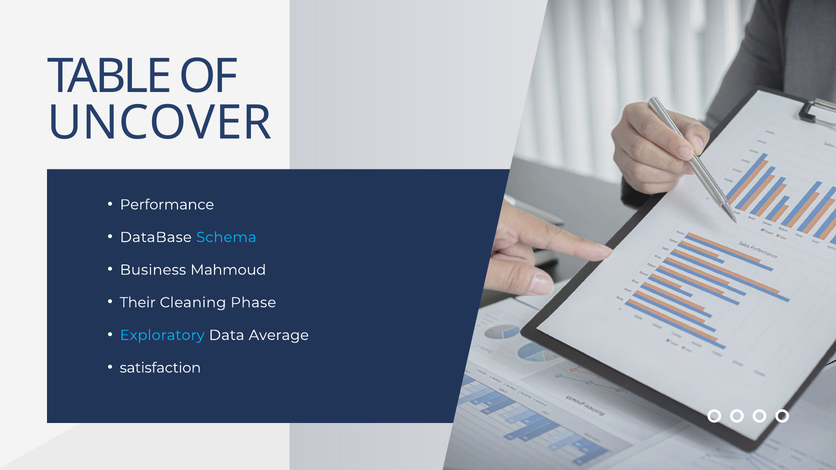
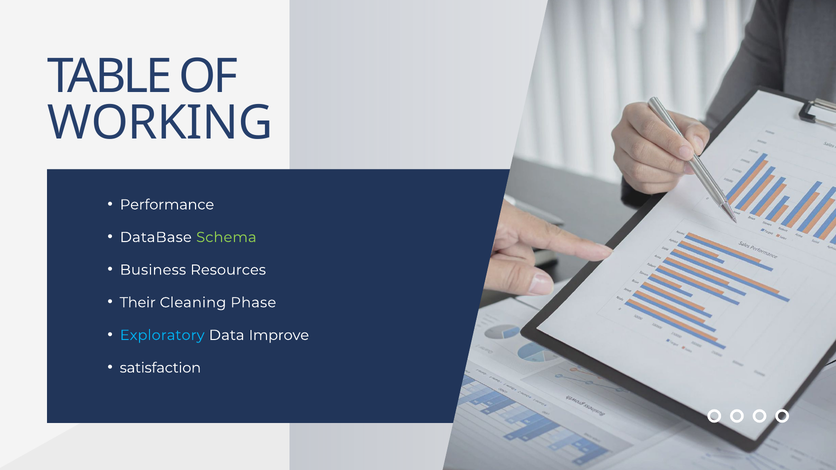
UNCOVER: UNCOVER -> WORKING
Schema colour: light blue -> light green
Mahmoud: Mahmoud -> Resources
Average: Average -> Improve
